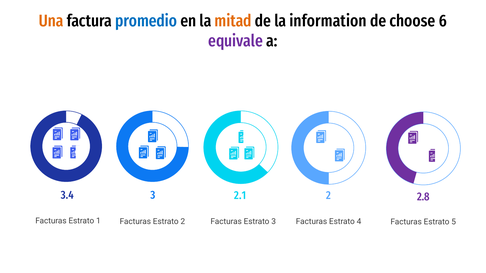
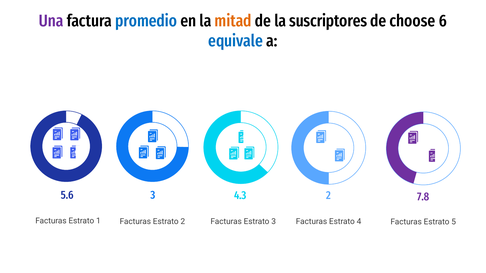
Una colour: orange -> purple
information: information -> suscriptores
equivale colour: purple -> blue
3.4: 3.4 -> 5.6
2.1: 2.1 -> 4.3
2.8: 2.8 -> 7.8
